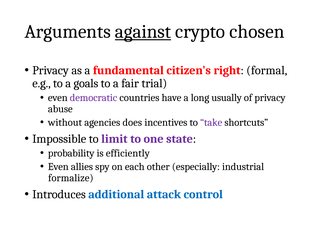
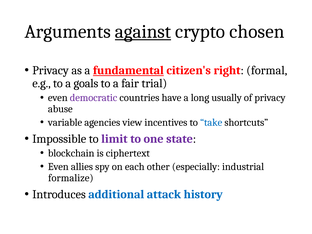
fundamental underline: none -> present
without: without -> variable
does: does -> view
take colour: purple -> blue
probability: probability -> blockchain
efficiently: efficiently -> ciphertext
control: control -> history
